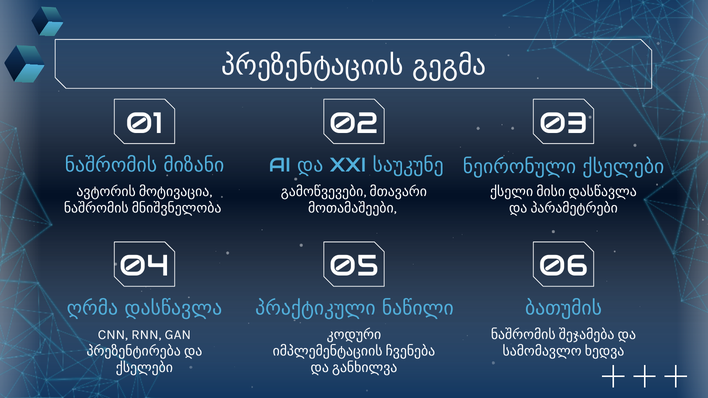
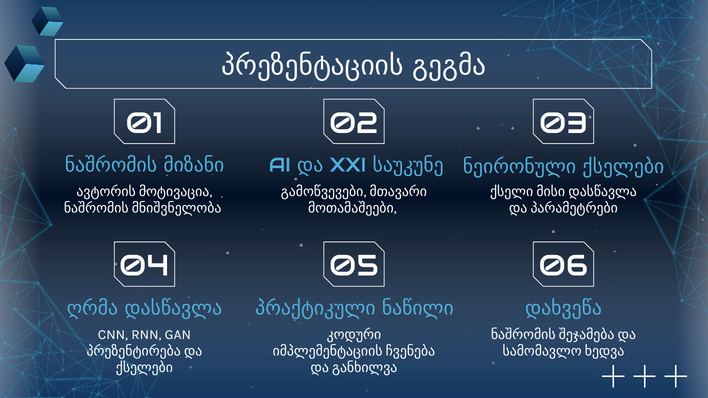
ბათუმის: ბათუმის -> დახვეწა
